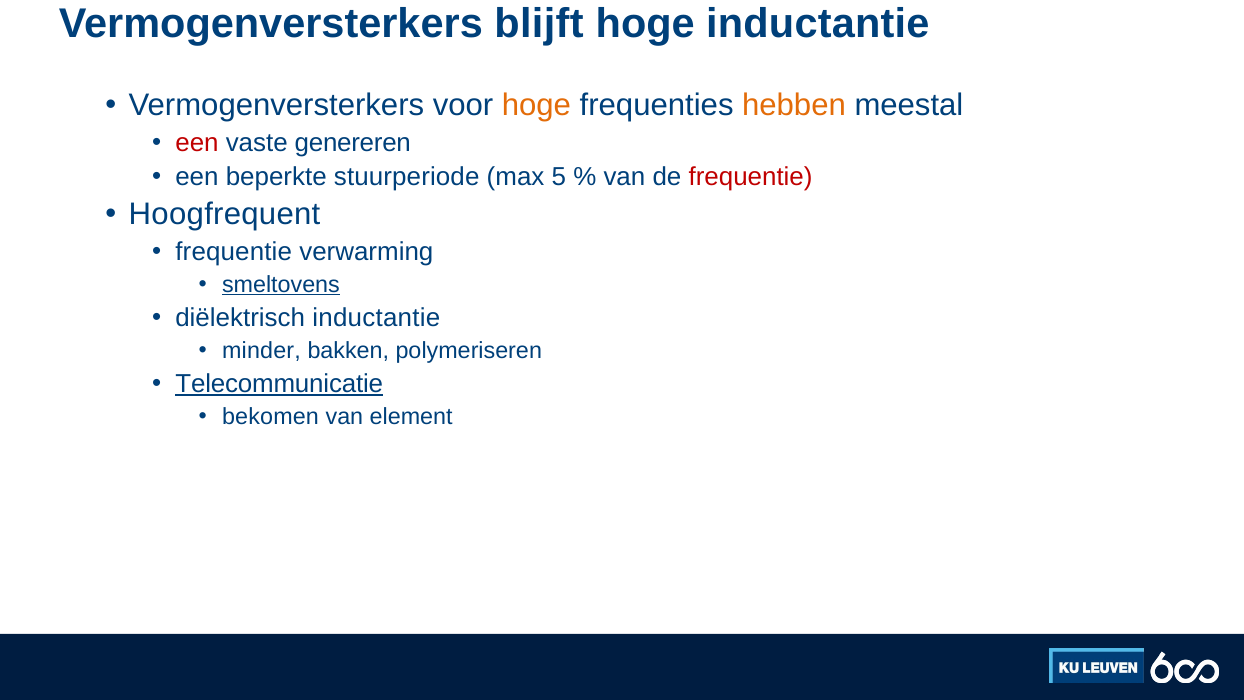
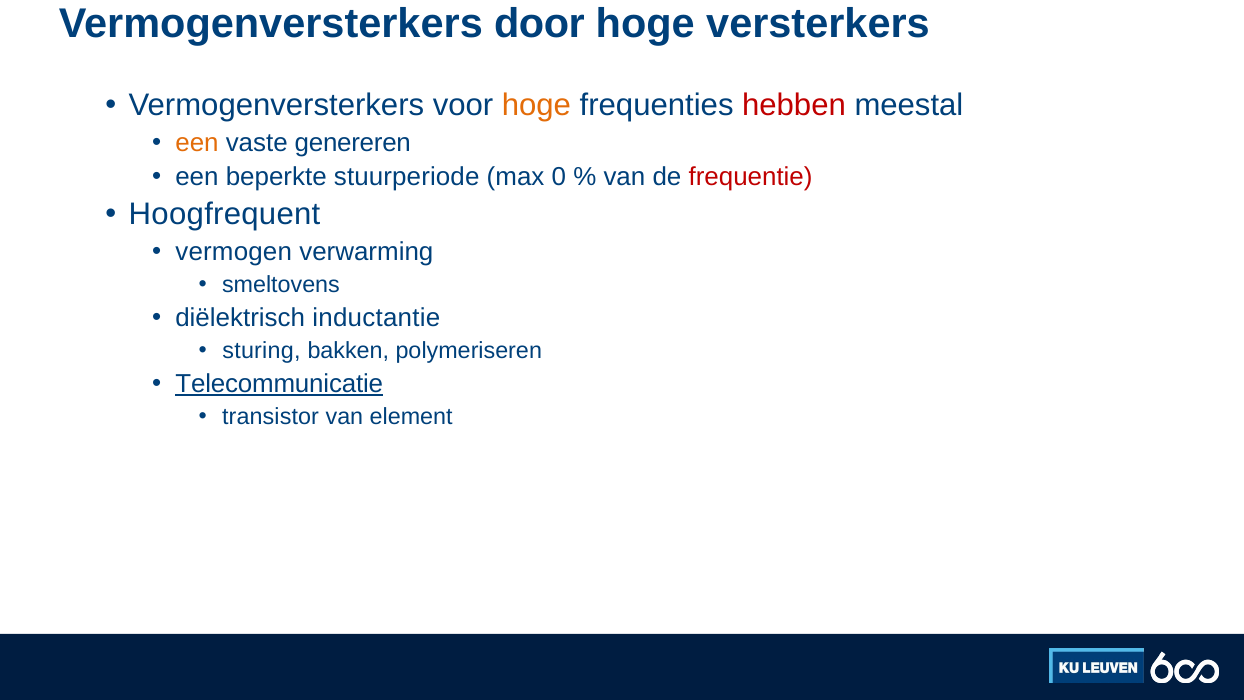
blijft: blijft -> door
hoge inductantie: inductantie -> versterkers
hebben colour: orange -> red
een at (197, 143) colour: red -> orange
5: 5 -> 0
frequentie at (234, 251): frequentie -> vermogen
smeltovens underline: present -> none
minder: minder -> sturing
bekomen: bekomen -> transistor
